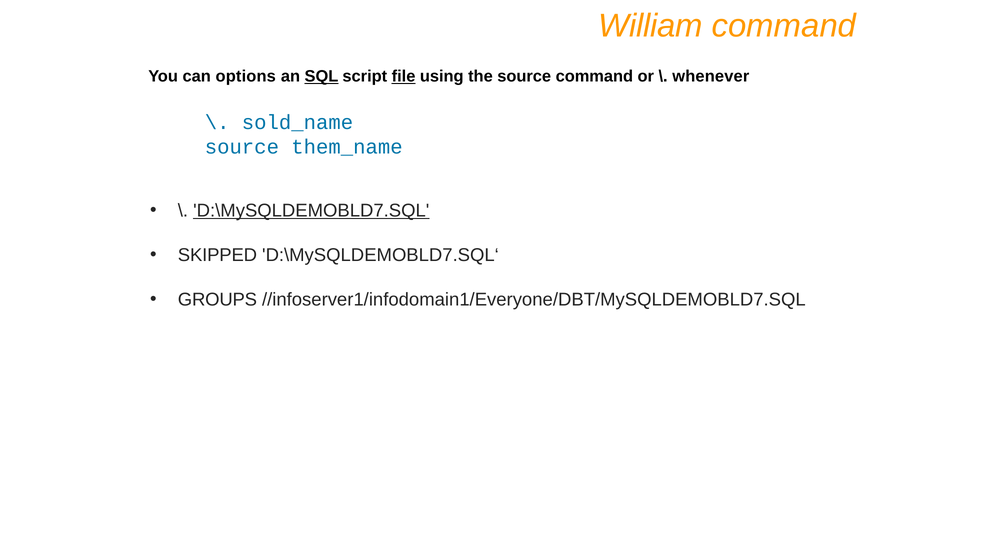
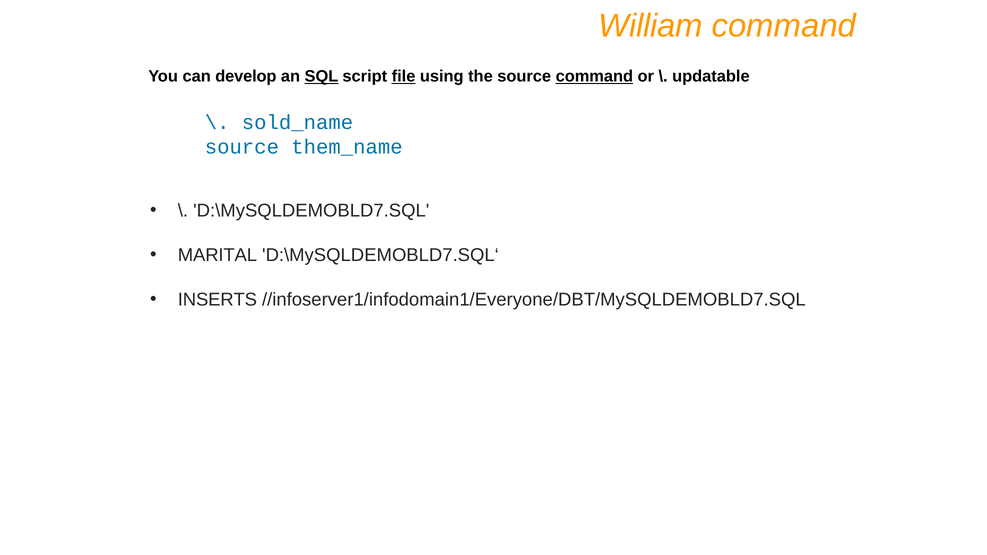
options: options -> develop
command at (594, 76) underline: none -> present
whenever: whenever -> updatable
D:\MySQLDEMOBLD7.SQL underline: present -> none
SKIPPED: SKIPPED -> MARITAL
GROUPS: GROUPS -> INSERTS
